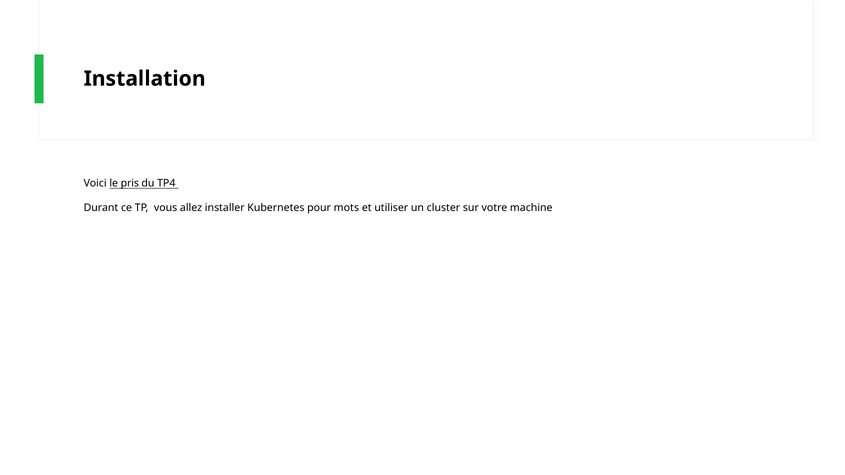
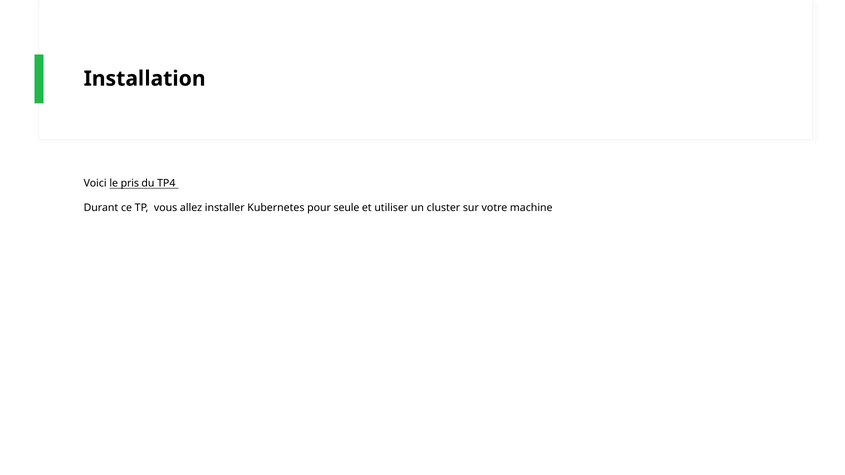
mots: mots -> seule
